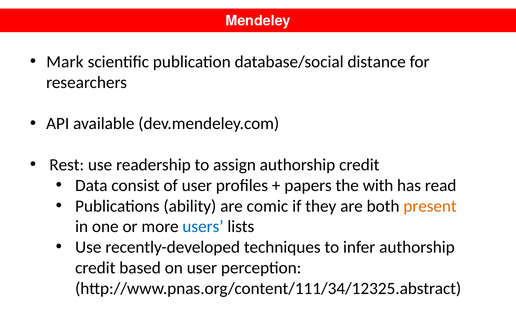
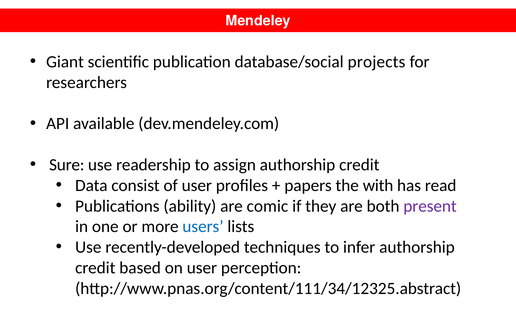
Mark: Mark -> Giant
distance: distance -> projects
Rest: Rest -> Sure
present colour: orange -> purple
